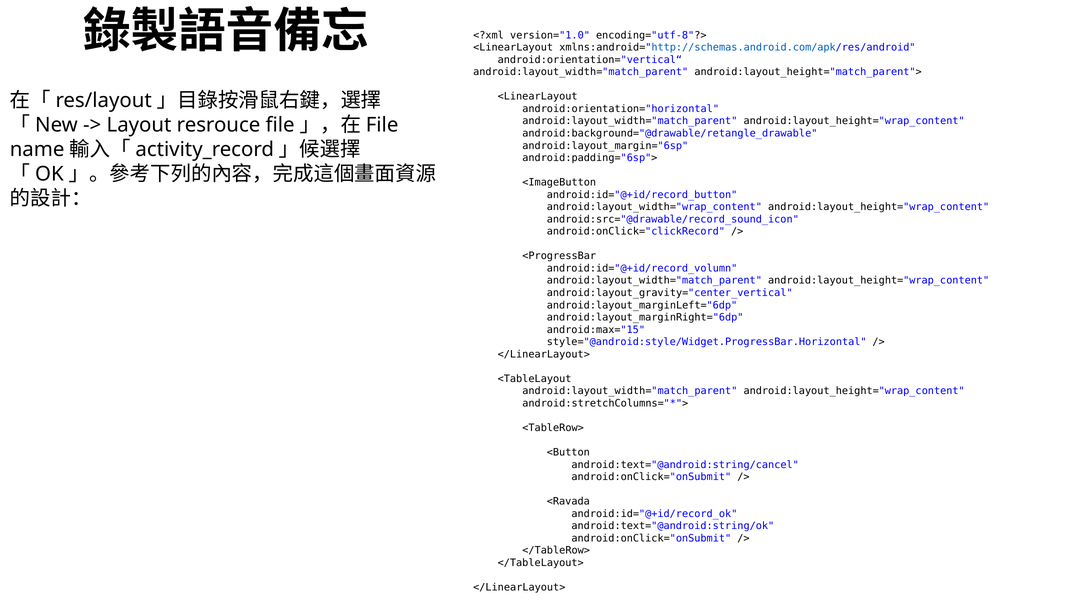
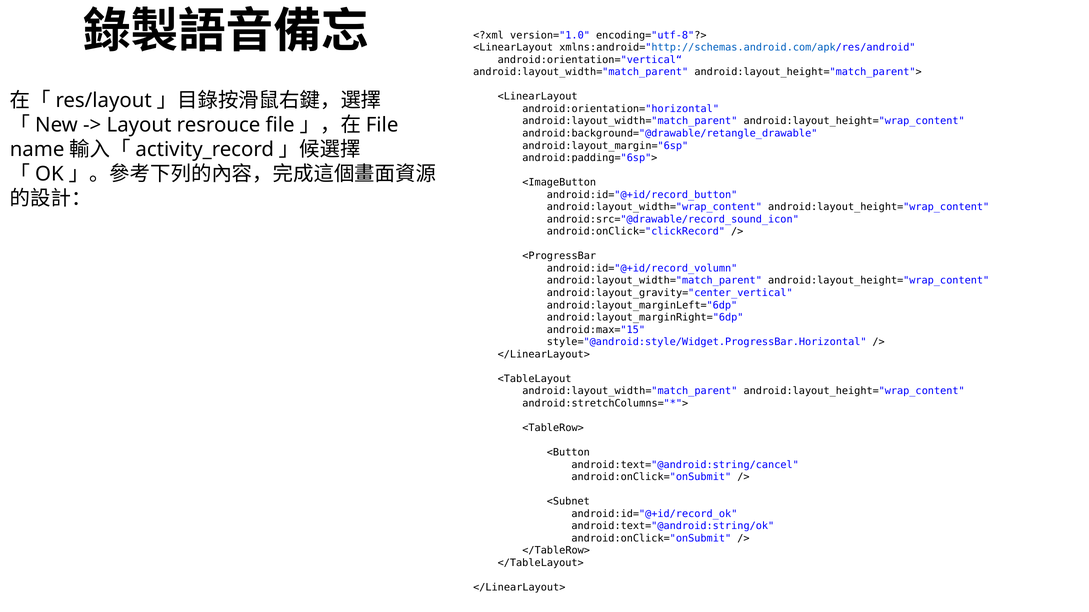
<Ravada: <Ravada -> <Subnet
